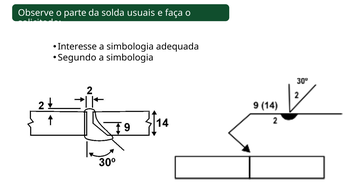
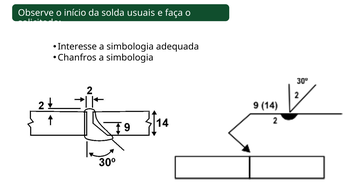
parte: parte -> início
Segundo: Segundo -> Chanfros
